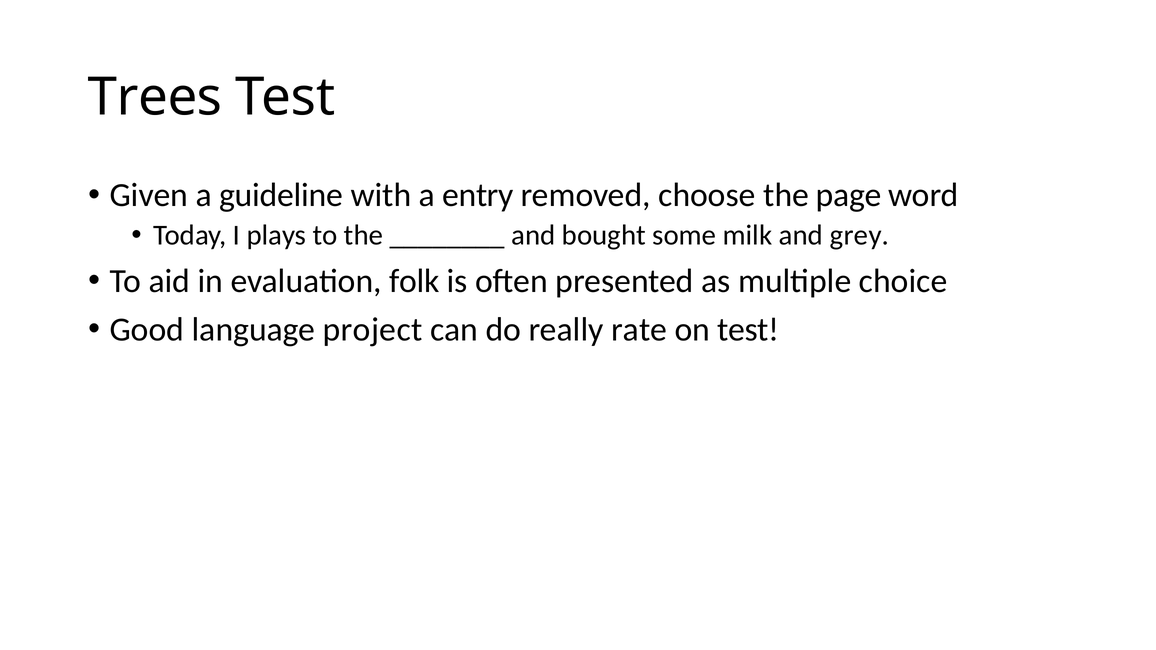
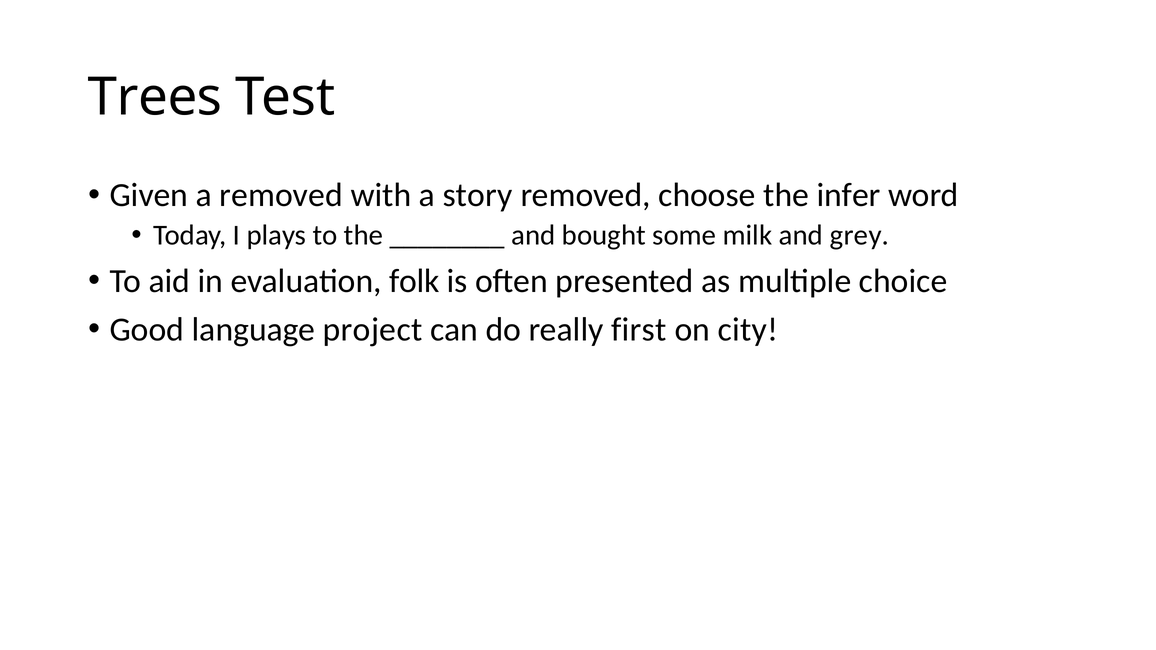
a guideline: guideline -> removed
entry: entry -> story
page: page -> infer
rate: rate -> first
on test: test -> city
